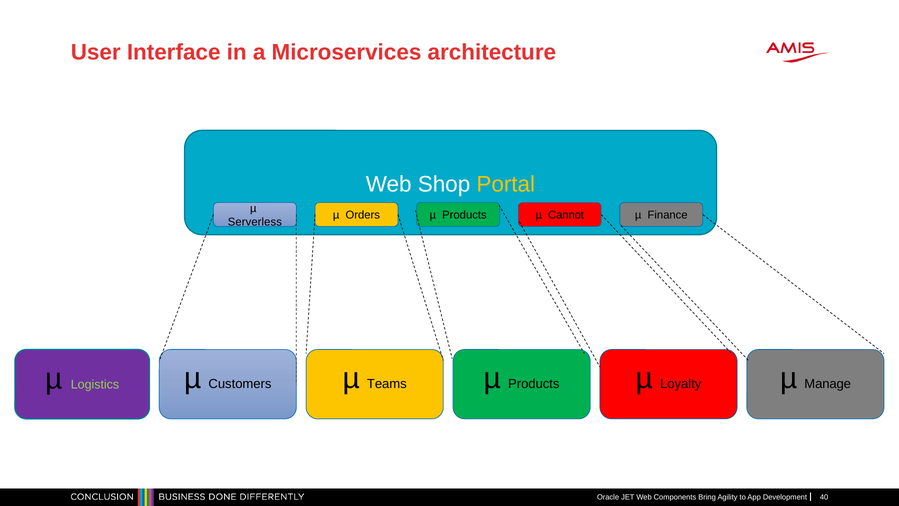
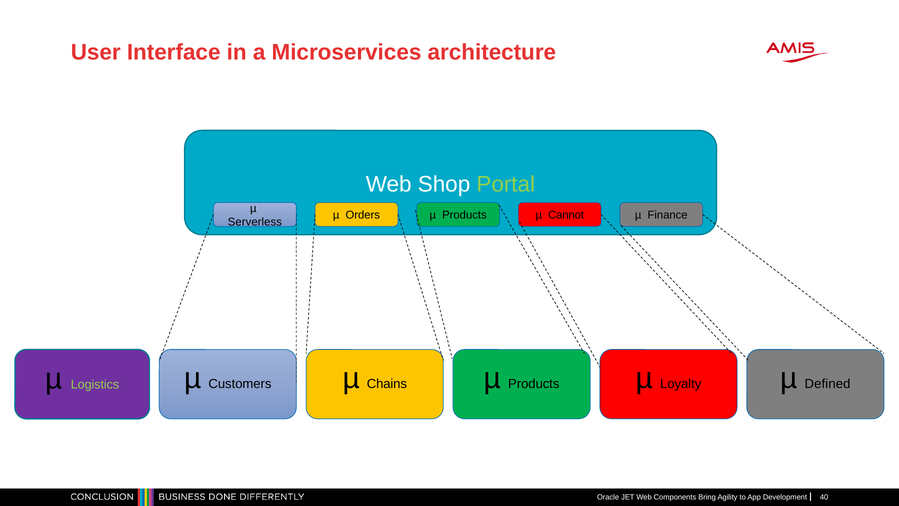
Portal colour: yellow -> light green
Teams: Teams -> Chains
Manage: Manage -> Defined
